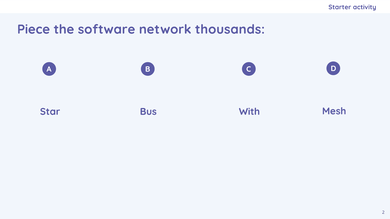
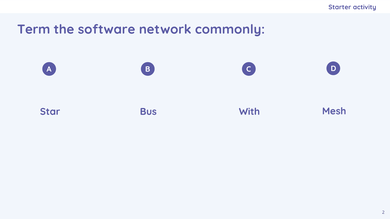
Piece: Piece -> Term
thousands: thousands -> commonly
